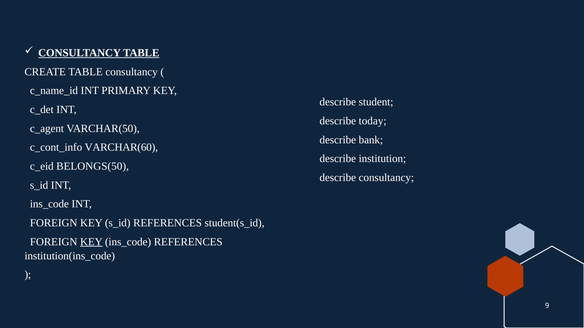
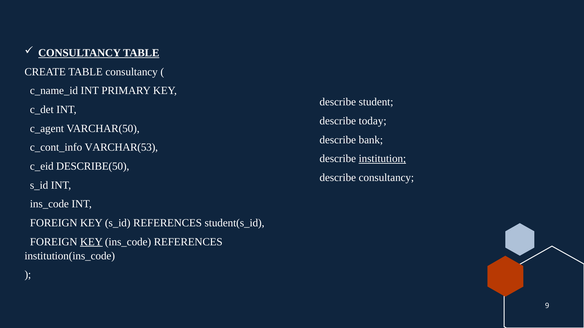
VARCHAR(60: VARCHAR(60 -> VARCHAR(53
institution underline: none -> present
BELONGS(50: BELONGS(50 -> DESCRIBE(50
